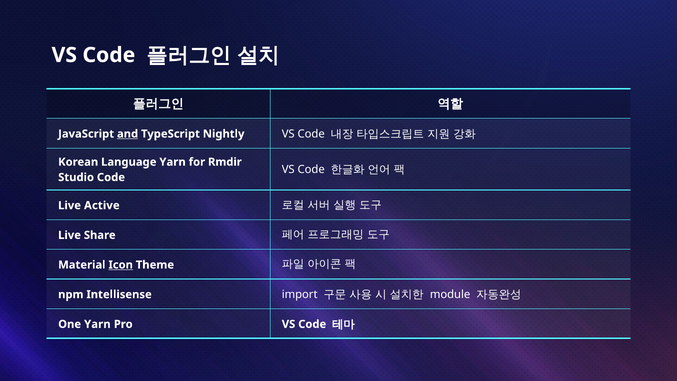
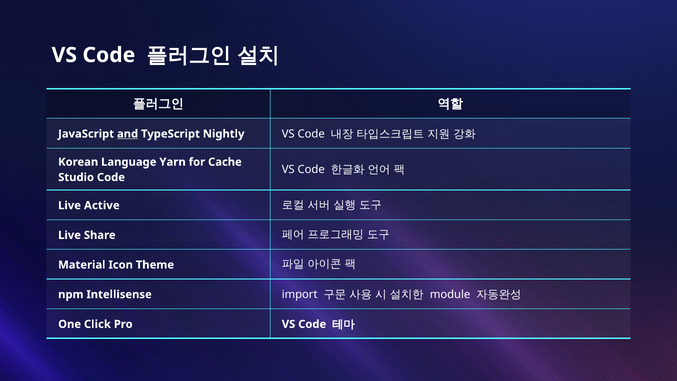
Rmdir: Rmdir -> Cache
Icon underline: present -> none
One Yarn: Yarn -> Click
